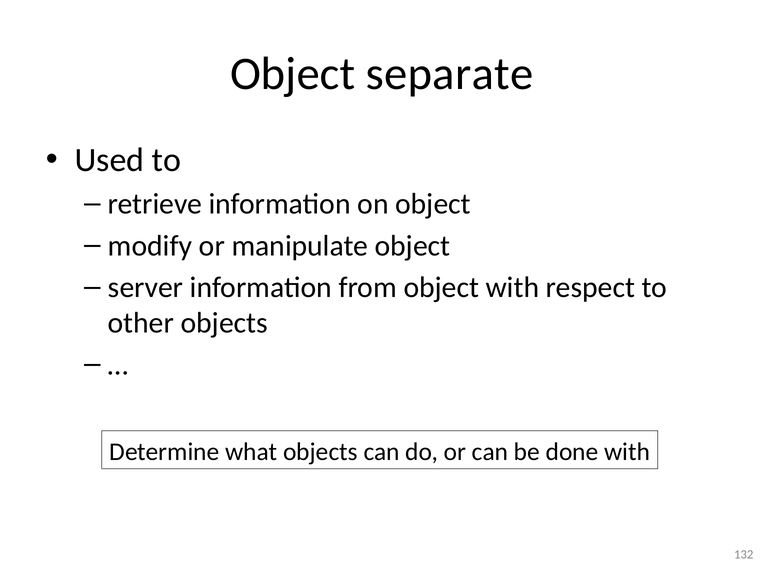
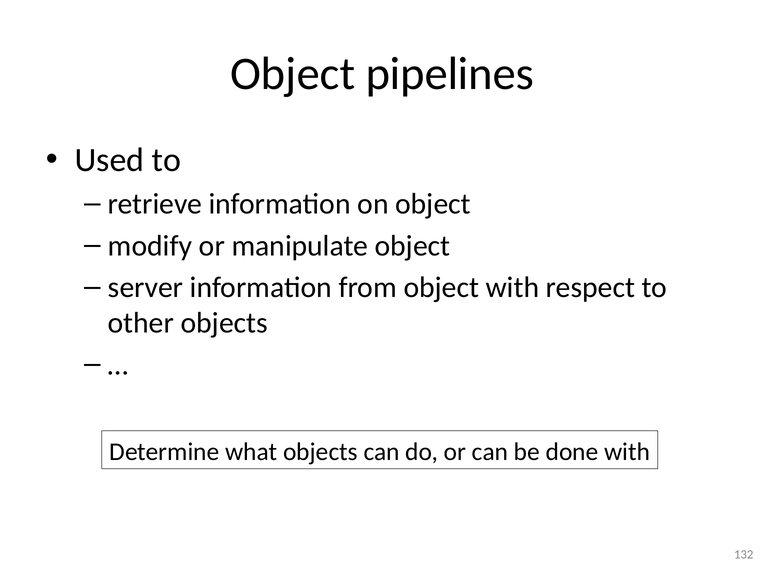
separate: separate -> pipelines
